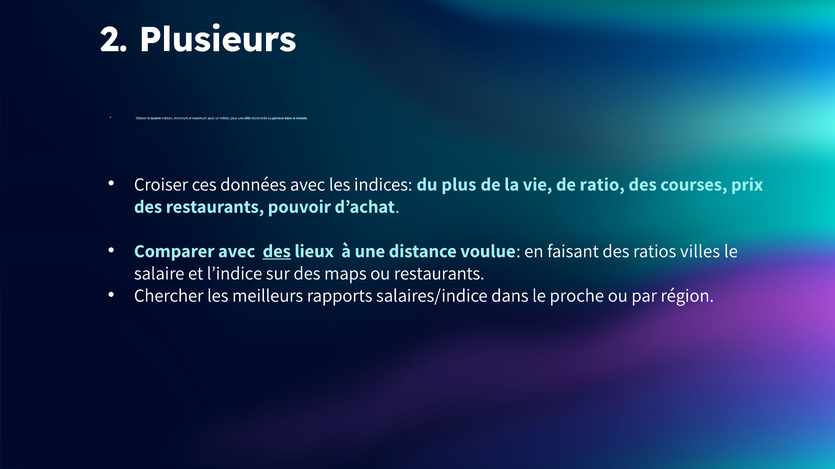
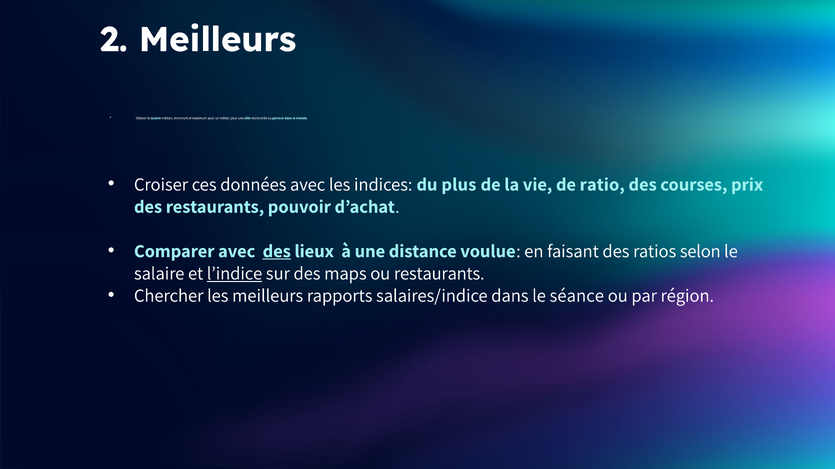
2 Plusieurs: Plusieurs -> Meilleurs
villes: villes -> selon
l’indice underline: none -> present
proche: proche -> séance
